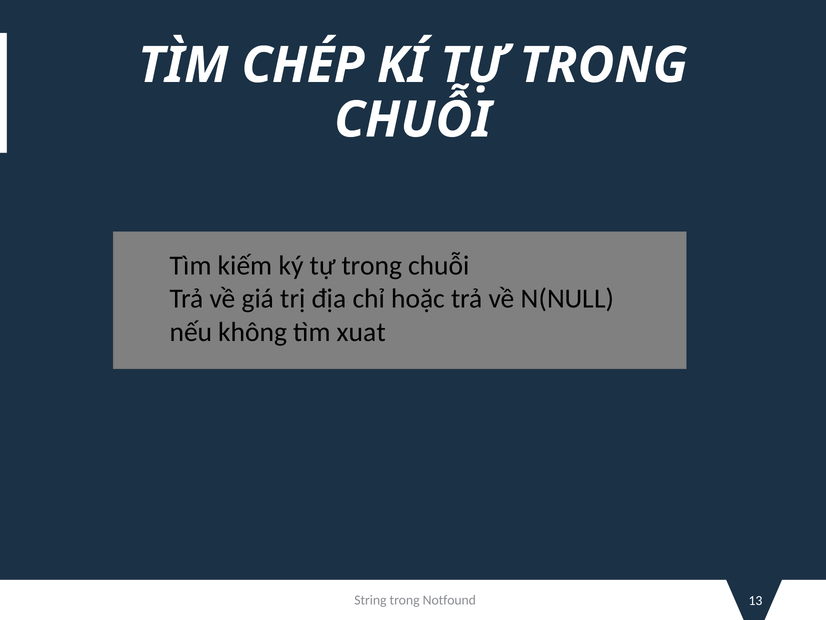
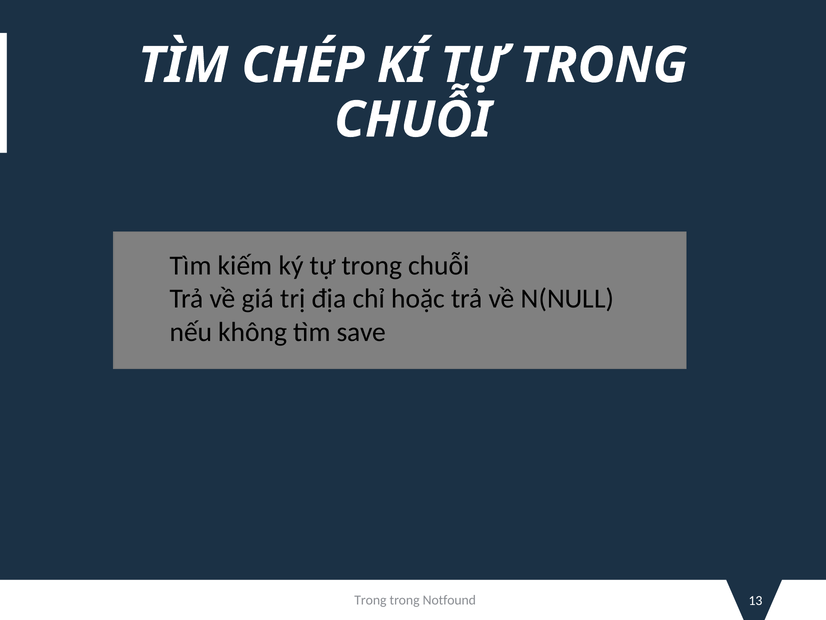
xuat: xuat -> save
String at (370, 600): String -> Trong
